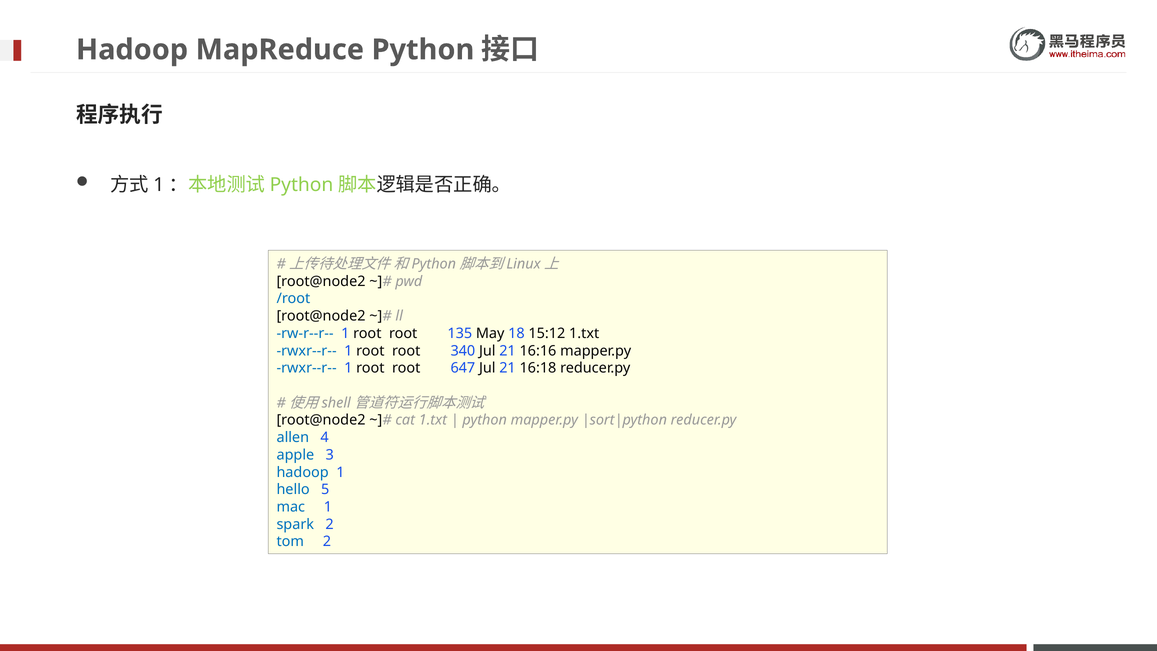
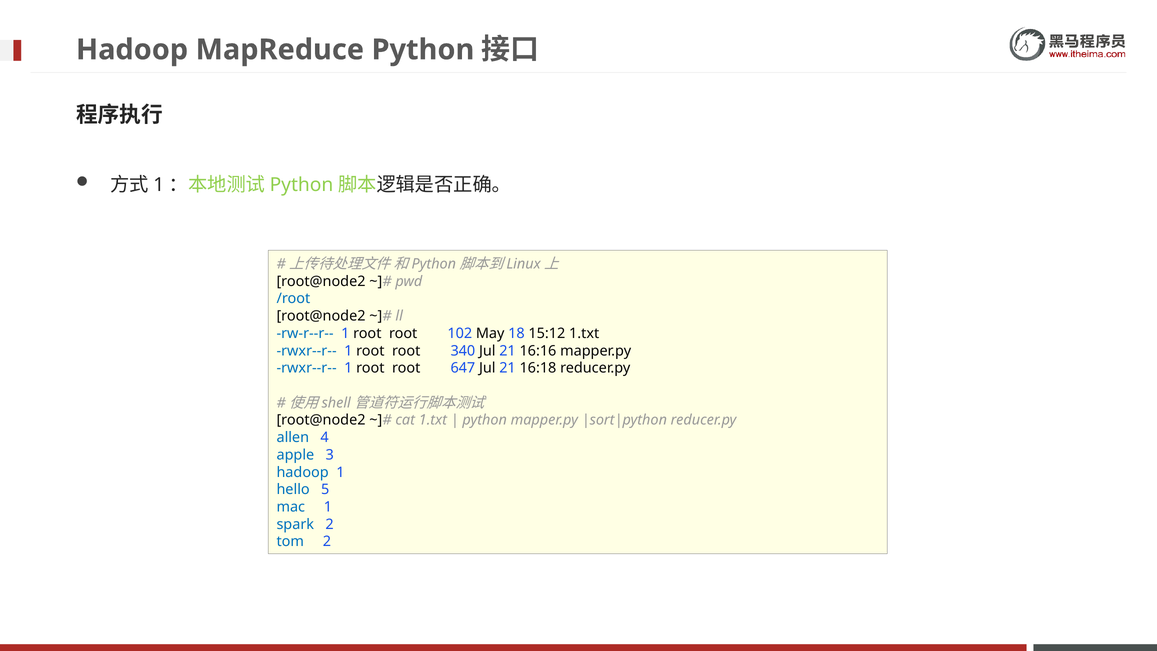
135: 135 -> 102
